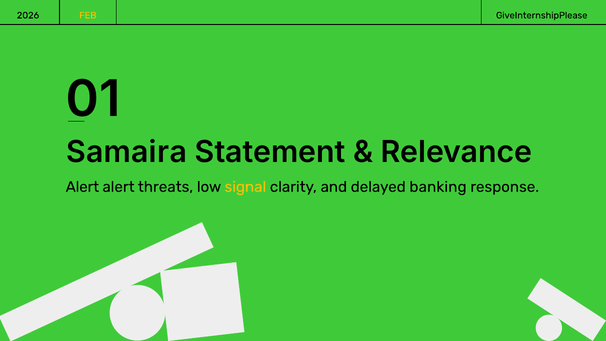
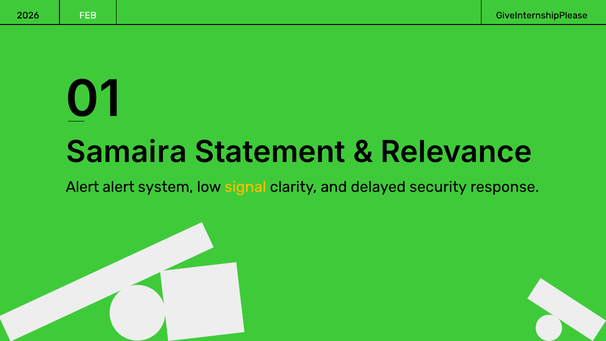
FEB colour: yellow -> white
threats: threats -> system
banking: banking -> security
